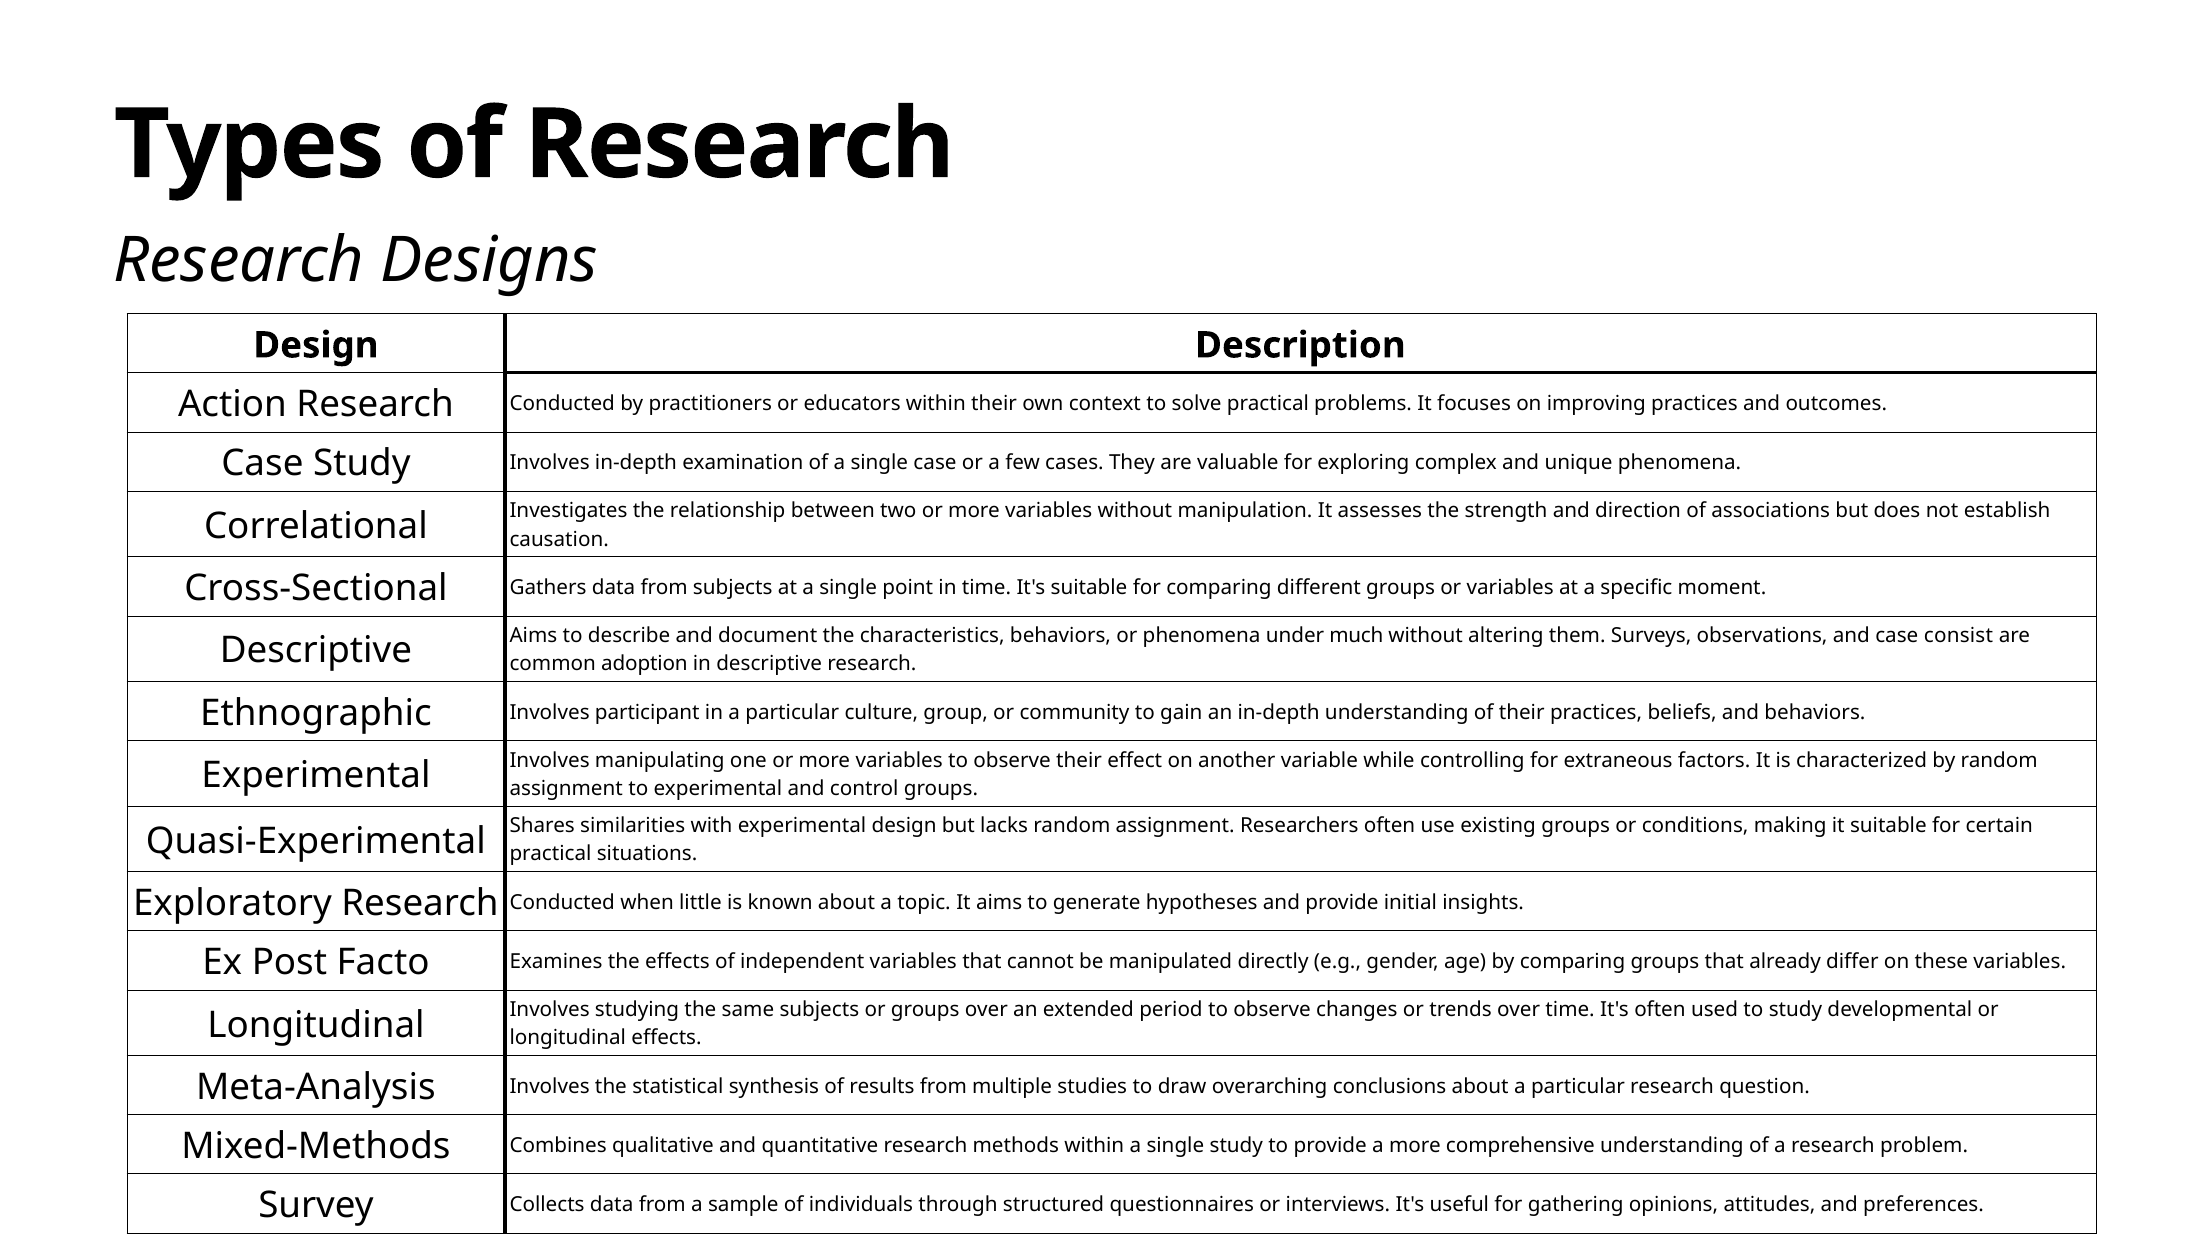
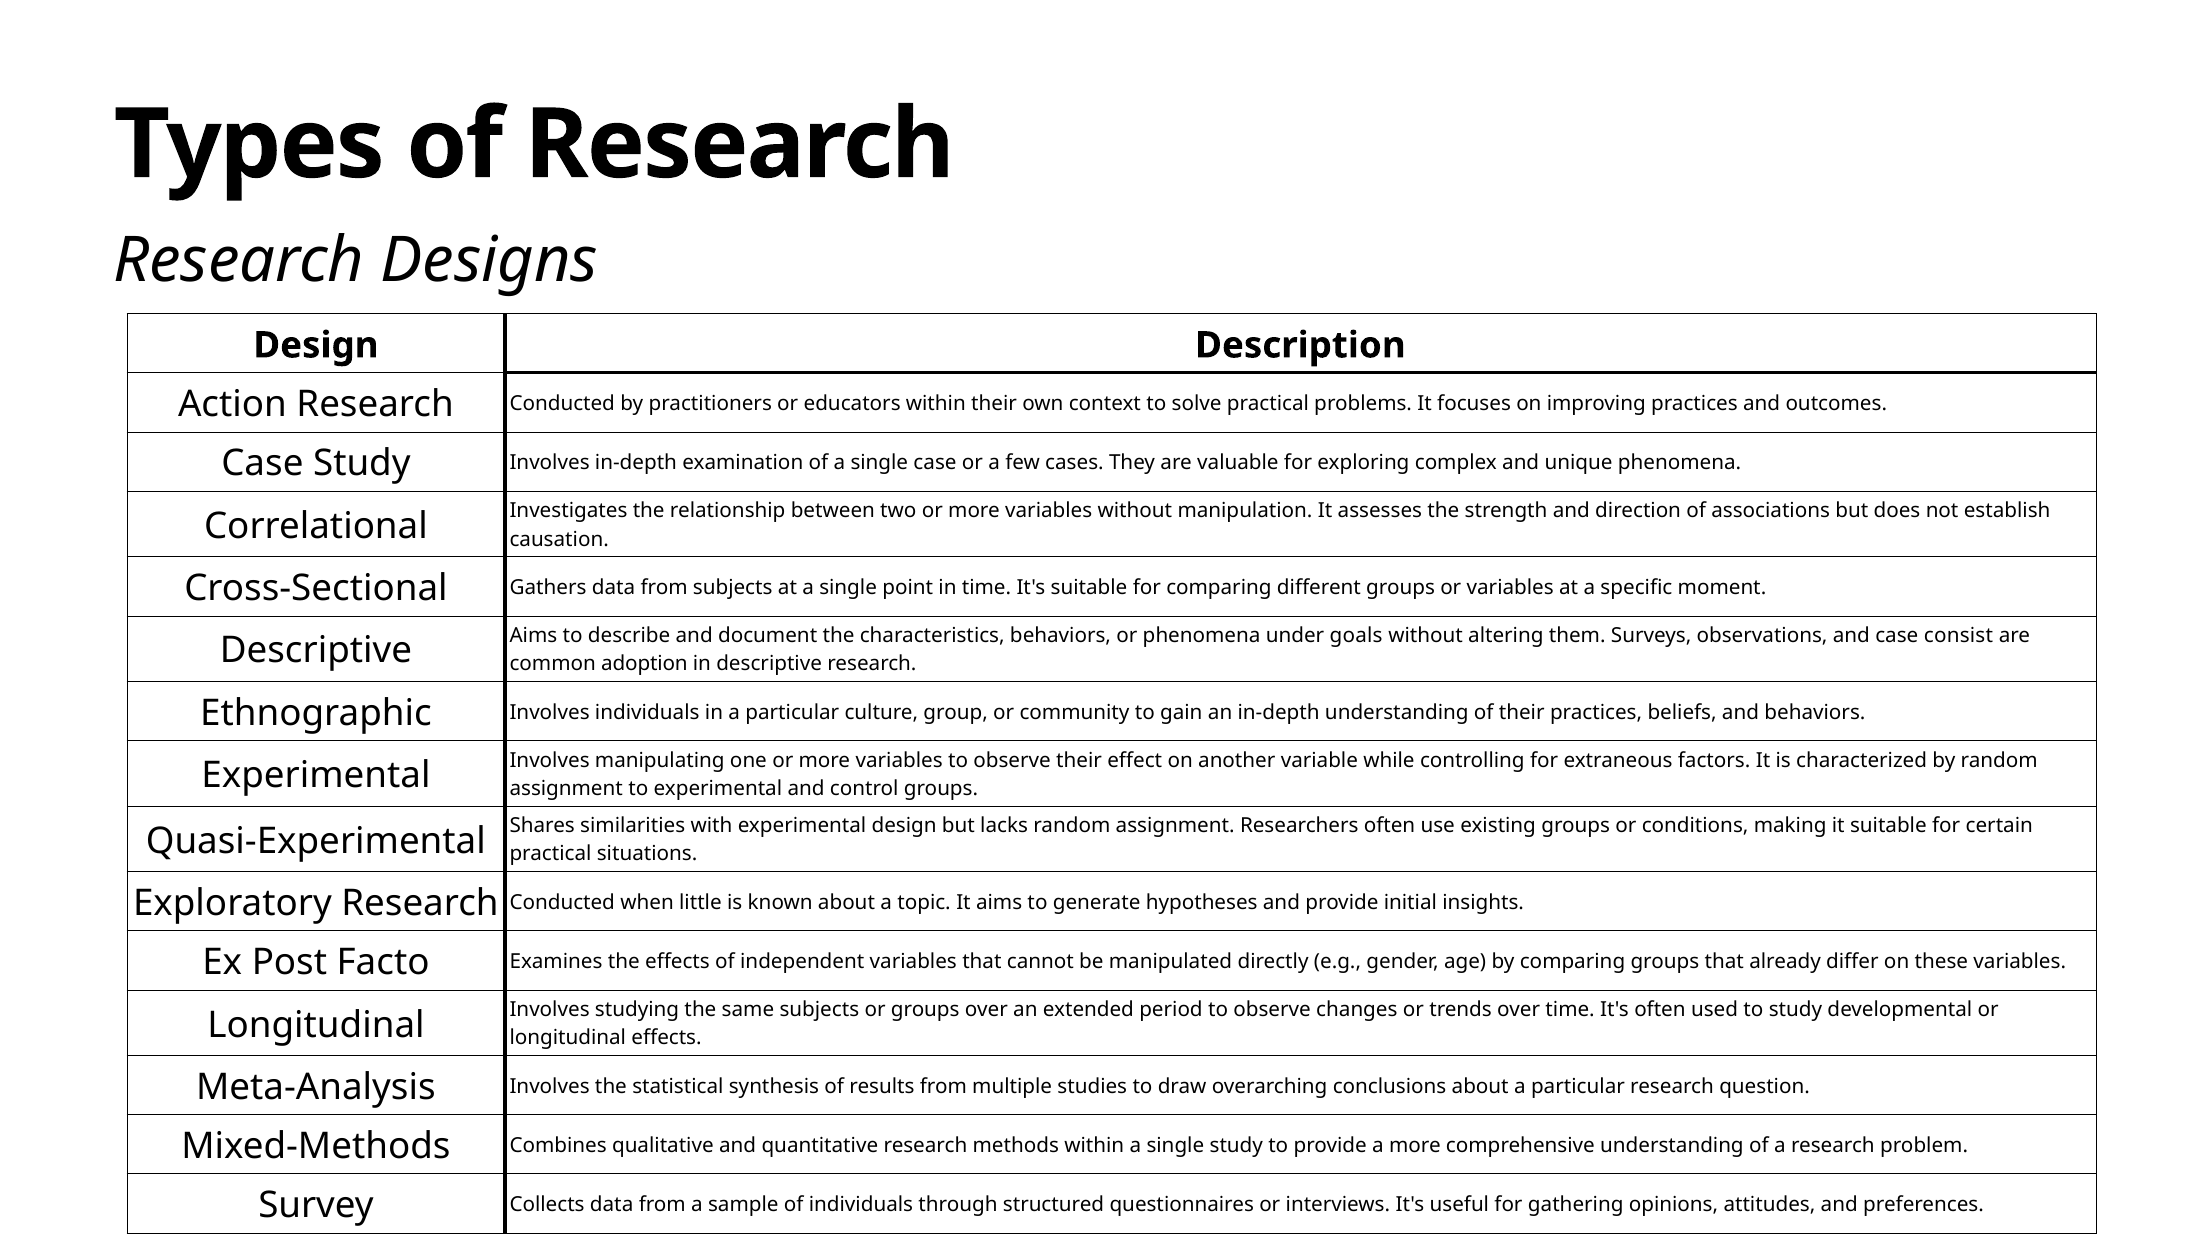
much: much -> goals
Involves participant: participant -> individuals
